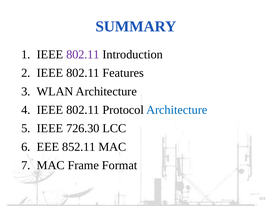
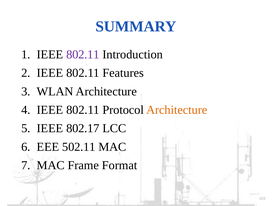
Architecture at (177, 110) colour: blue -> orange
726.30: 726.30 -> 802.17
852.11: 852.11 -> 502.11
